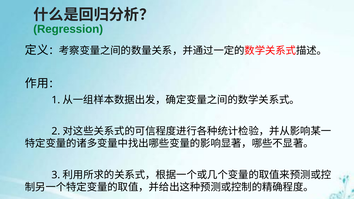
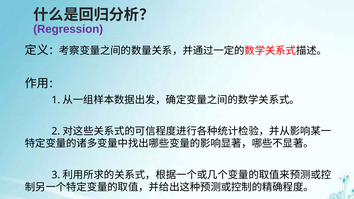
Regression colour: green -> purple
